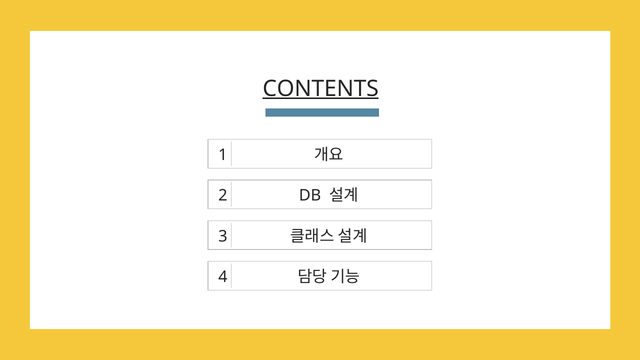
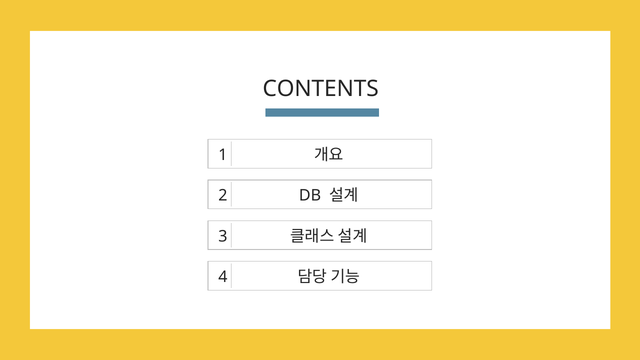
CONTENTS underline: present -> none
